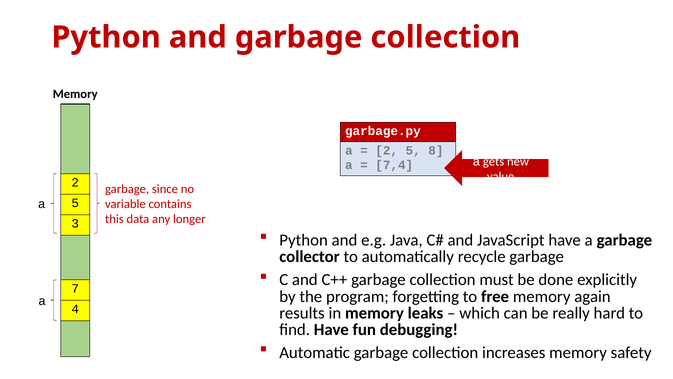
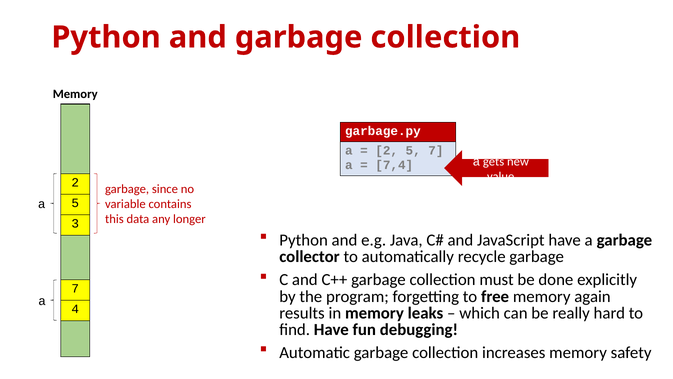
5 8: 8 -> 7
